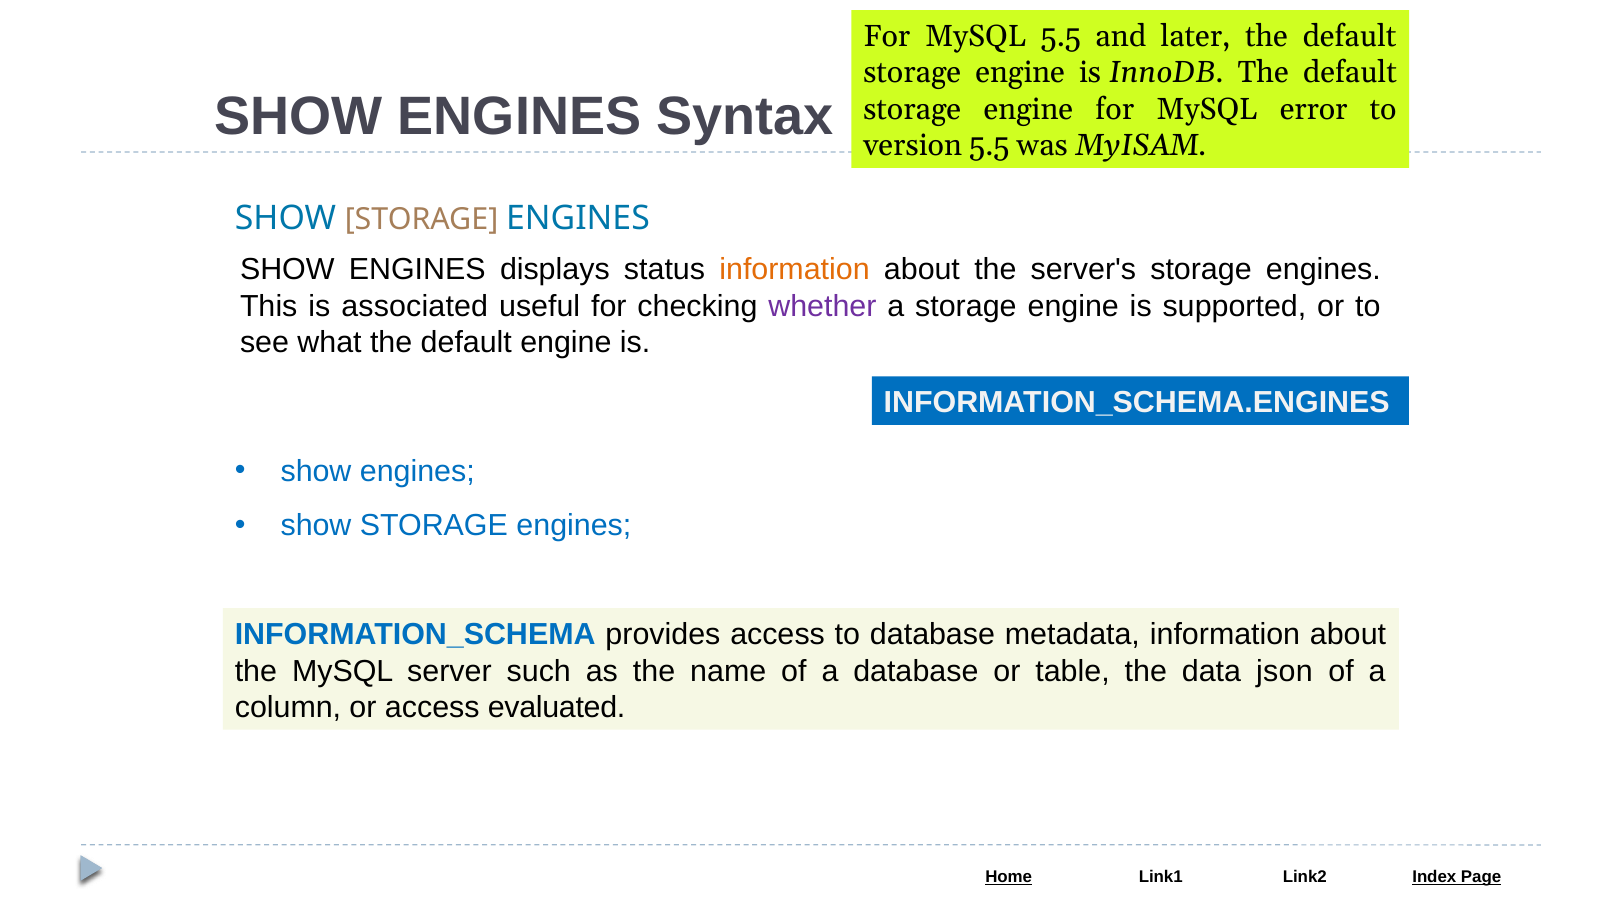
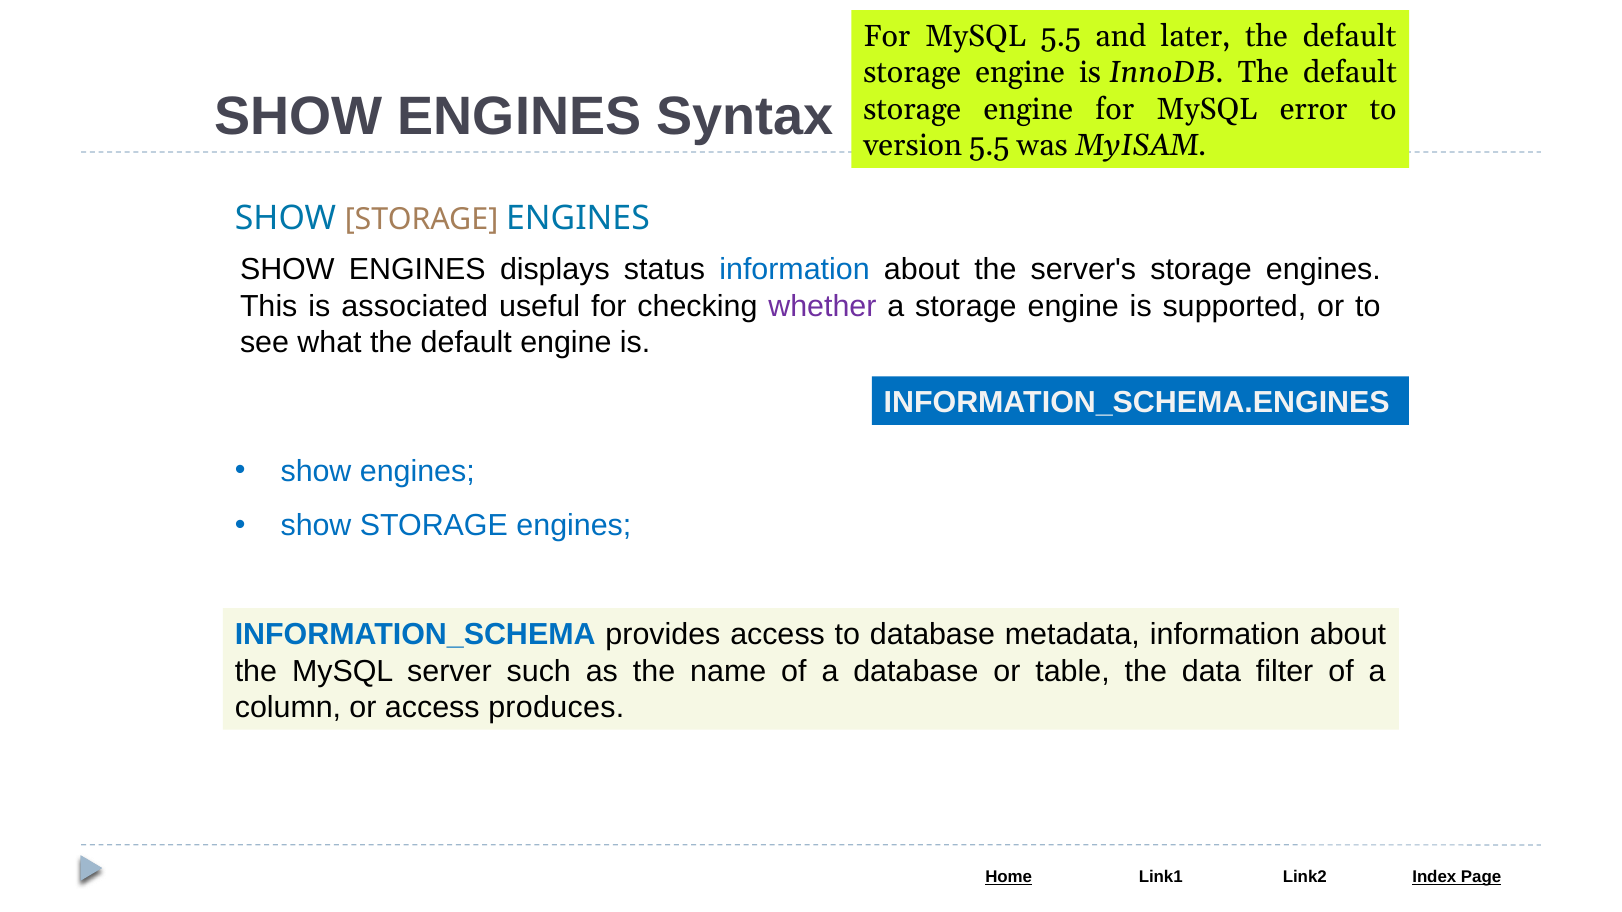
information at (795, 270) colour: orange -> blue
json: json -> filter
evaluated: evaluated -> produces
